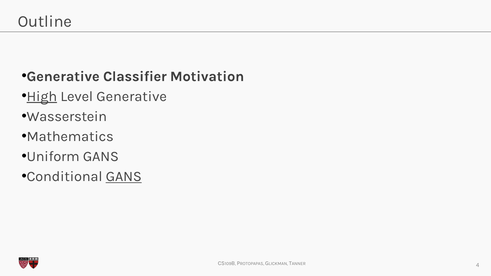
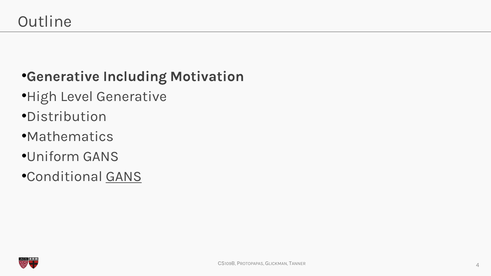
Classifier: Classifier -> Including
High underline: present -> none
Wasserstein: Wasserstein -> Distribution
